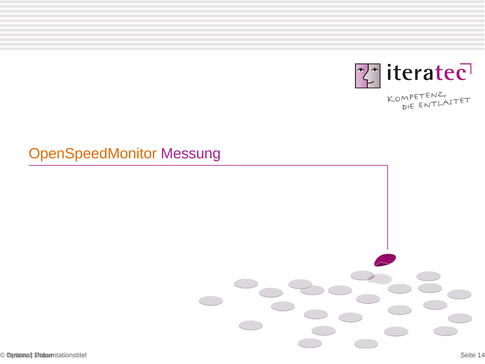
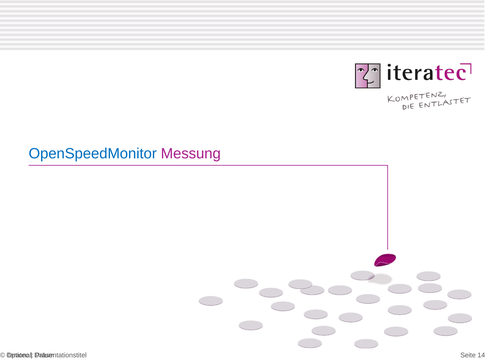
OpenSpeedMonitor colour: orange -> blue
